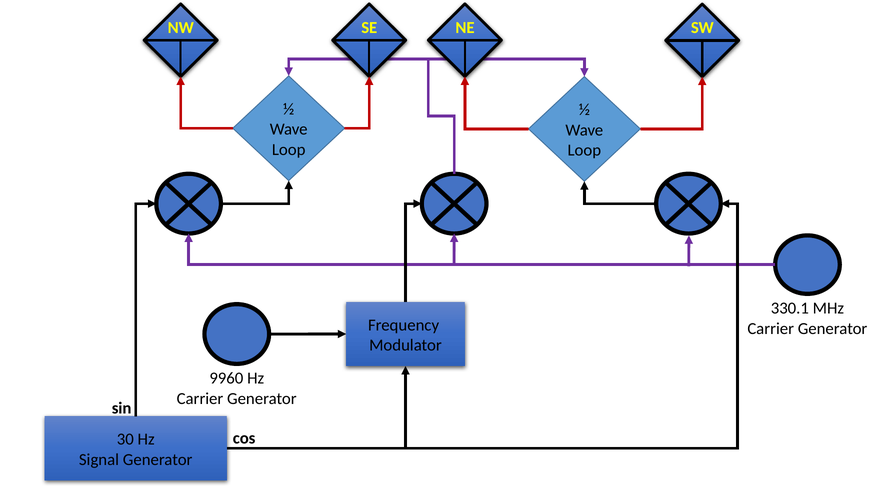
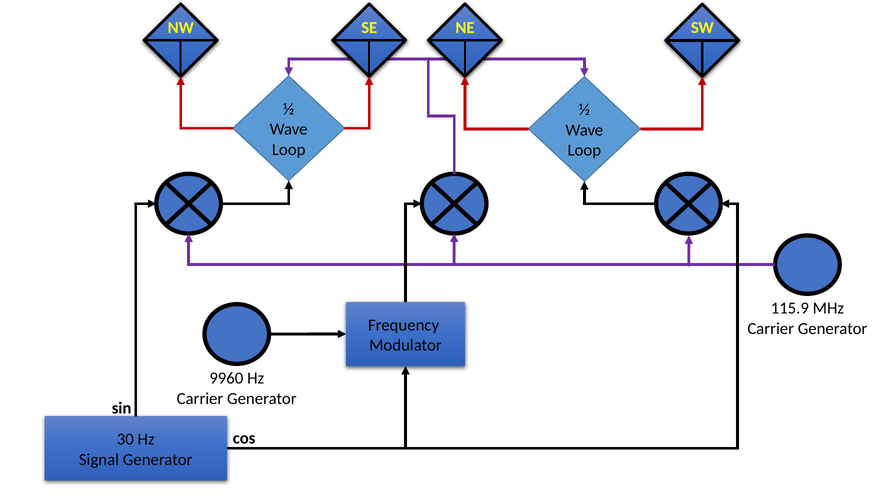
330.1: 330.1 -> 115.9
